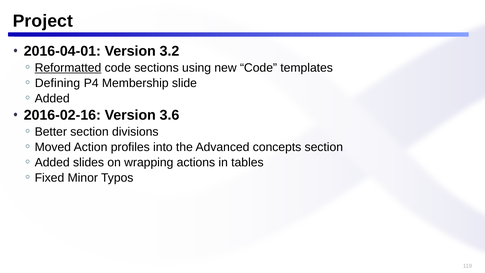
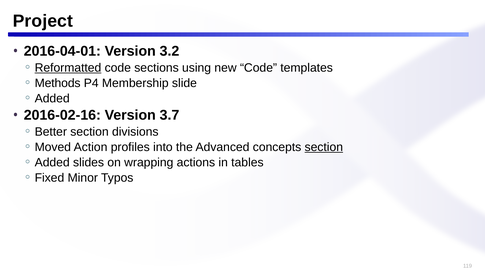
Defining: Defining -> Methods
3.6: 3.6 -> 3.7
section at (324, 147) underline: none -> present
